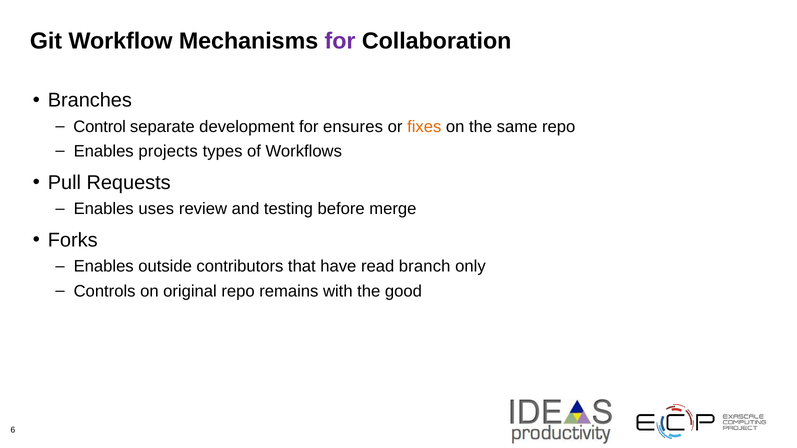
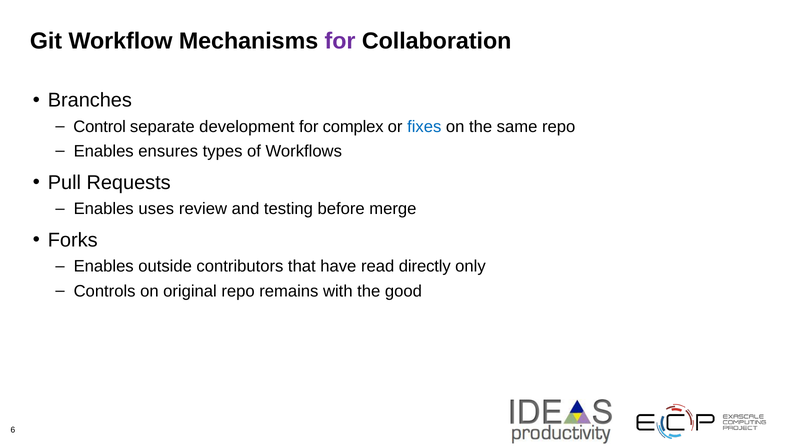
ensures: ensures -> complex
fixes colour: orange -> blue
projects: projects -> ensures
branch: branch -> directly
